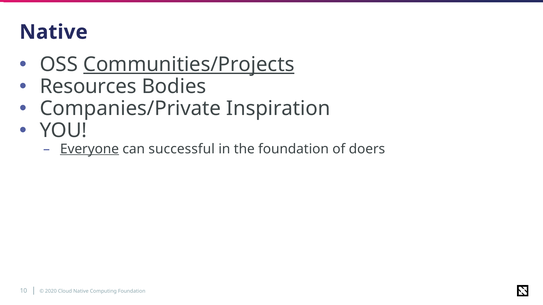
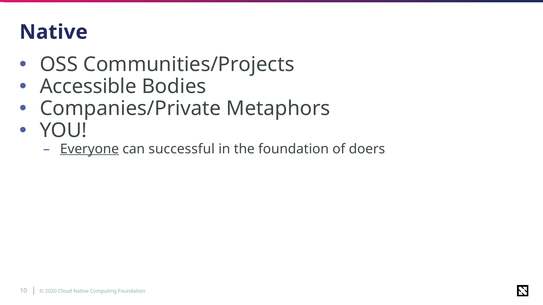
Communities/Projects underline: present -> none
Resources: Resources -> Accessible
Inspiration: Inspiration -> Metaphors
